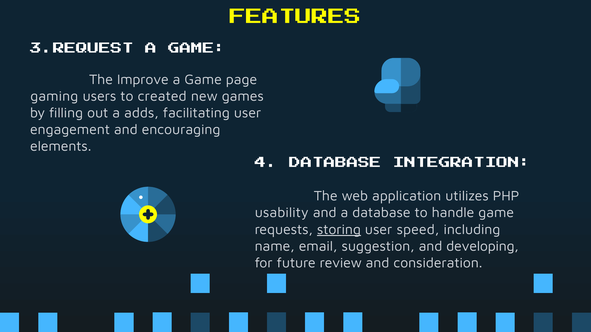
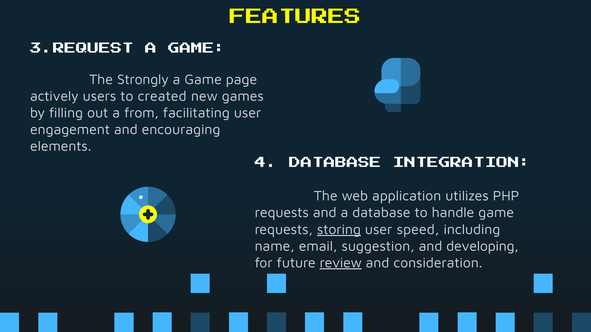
Improve: Improve -> Strongly
gaming: gaming -> actively
adds: adds -> from
usability at (282, 213): usability -> requests
review underline: none -> present
